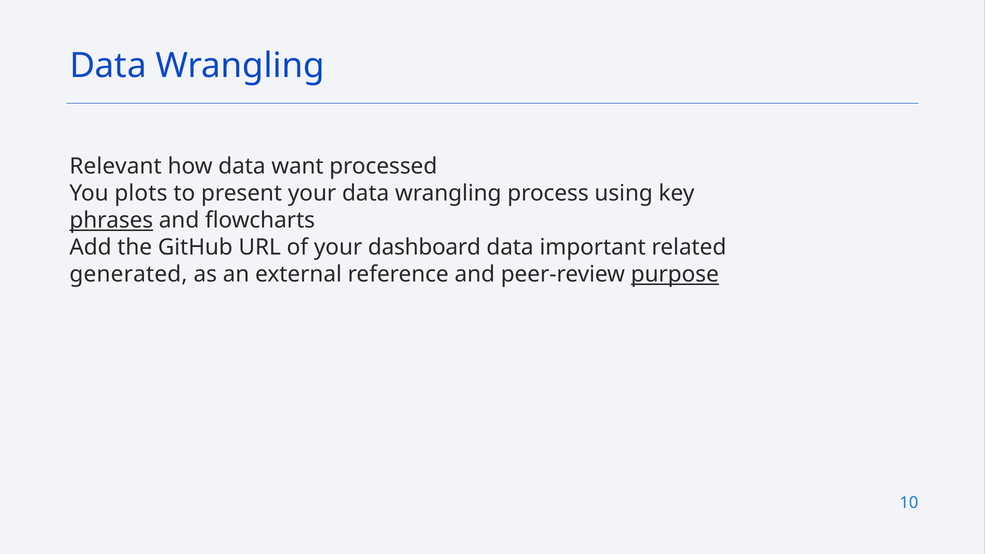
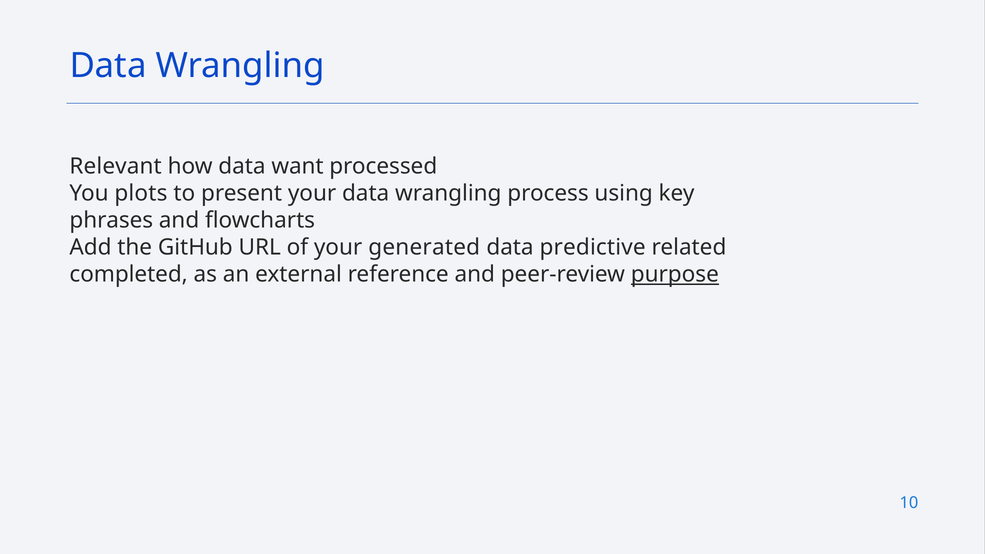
phrases underline: present -> none
dashboard: dashboard -> generated
important: important -> predictive
generated: generated -> completed
